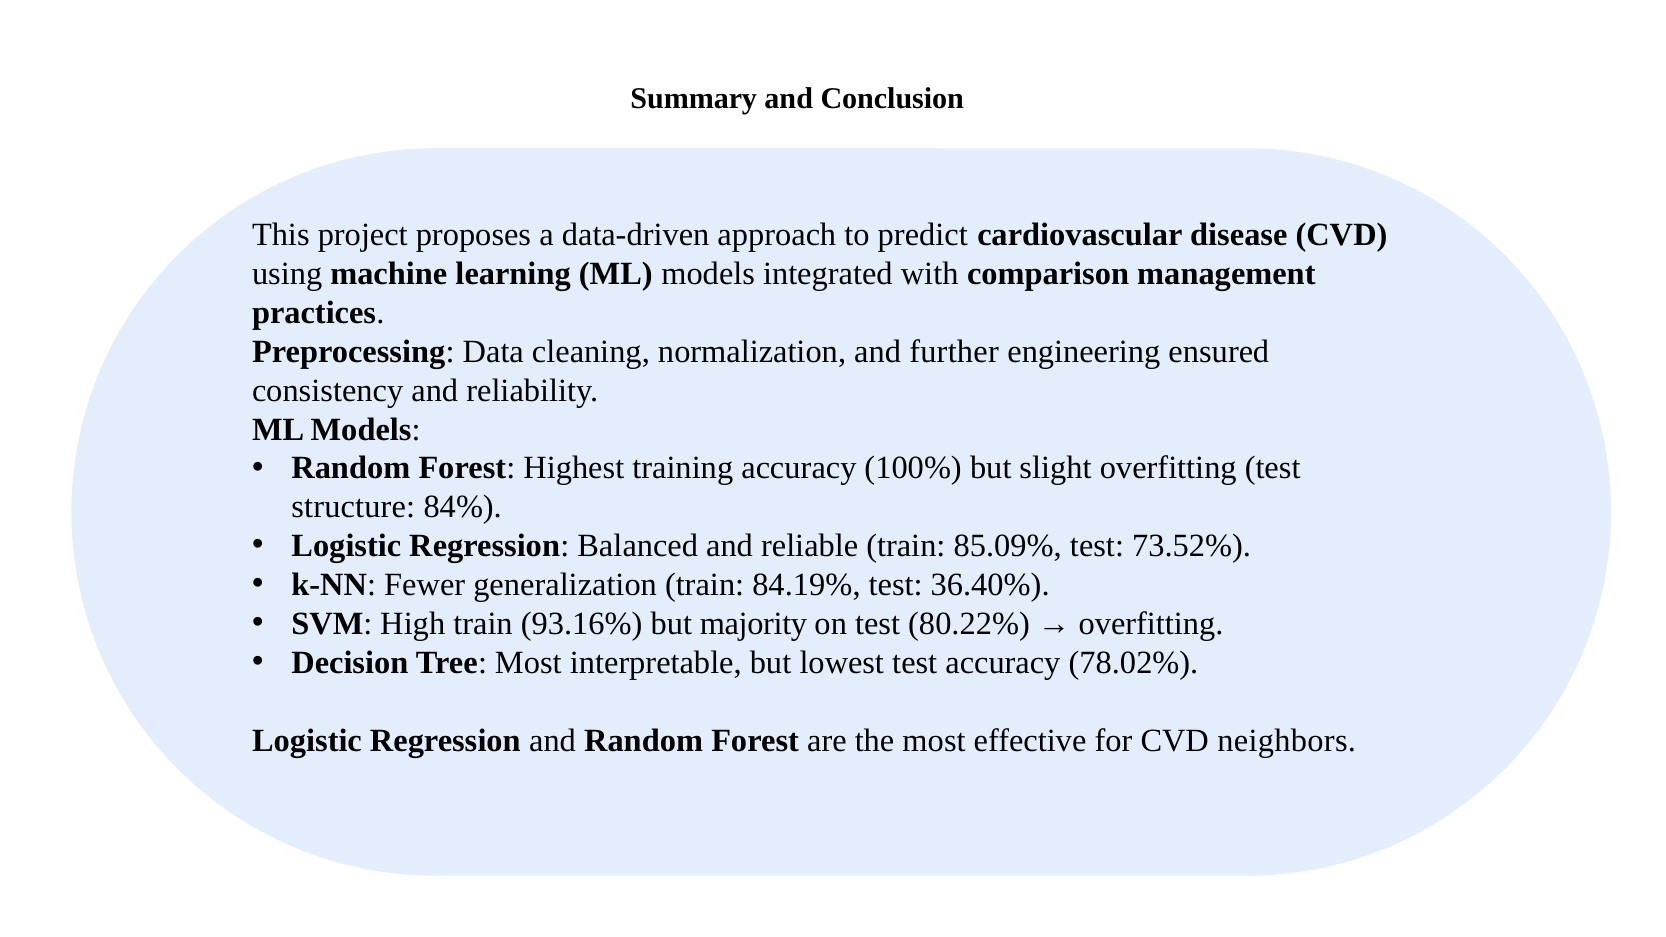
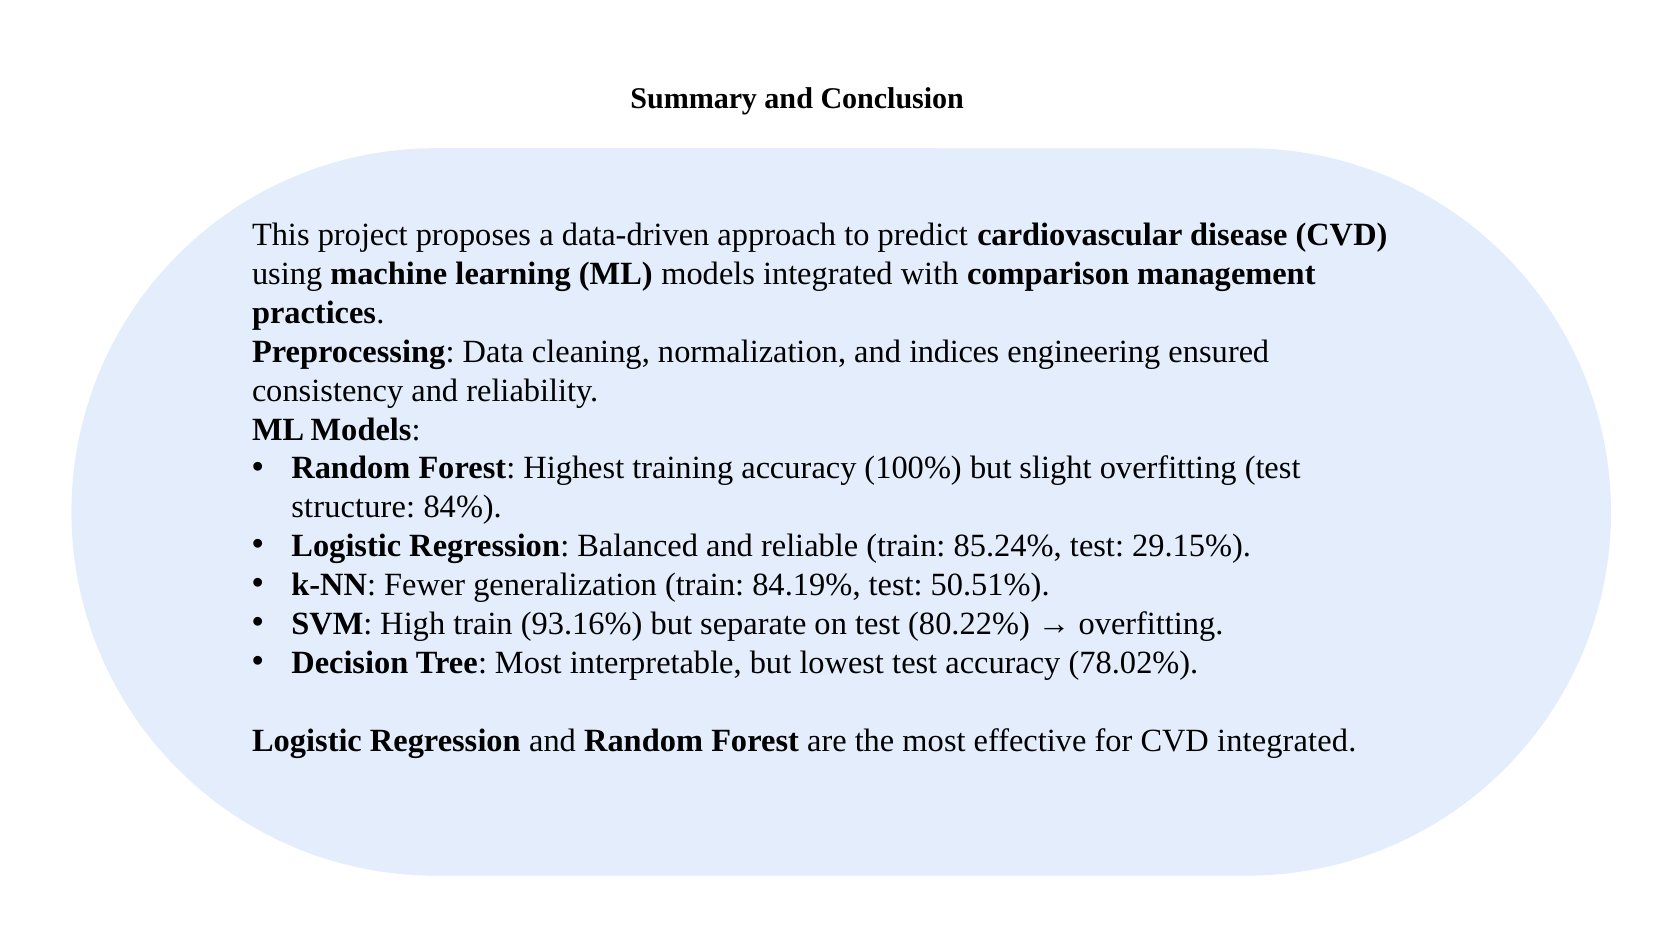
further: further -> indices
85.09%: 85.09% -> 85.24%
73.52%: 73.52% -> 29.15%
36.40%: 36.40% -> 50.51%
majority: majority -> separate
CVD neighbors: neighbors -> integrated
